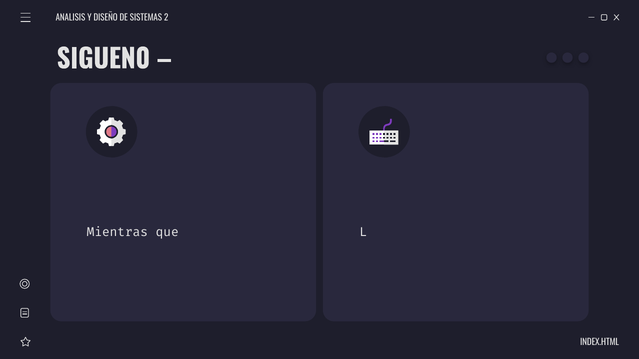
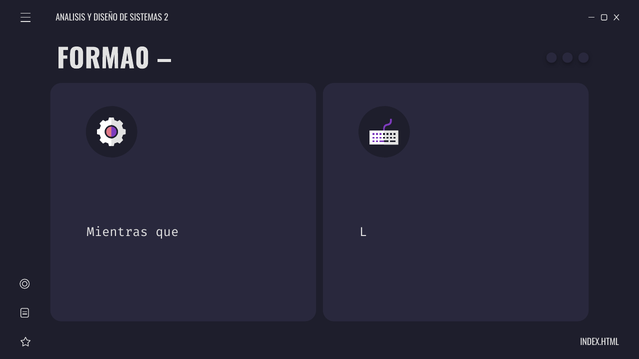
SIGUEN0: SIGUEN0 -> FORMA0
